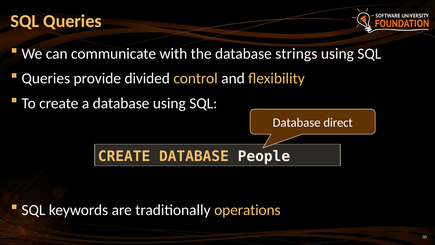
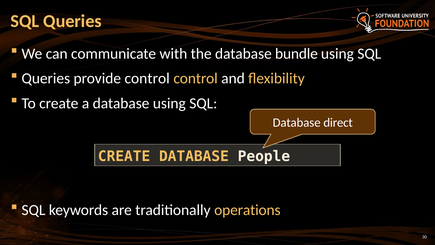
strings: strings -> bundle
provide divided: divided -> control
